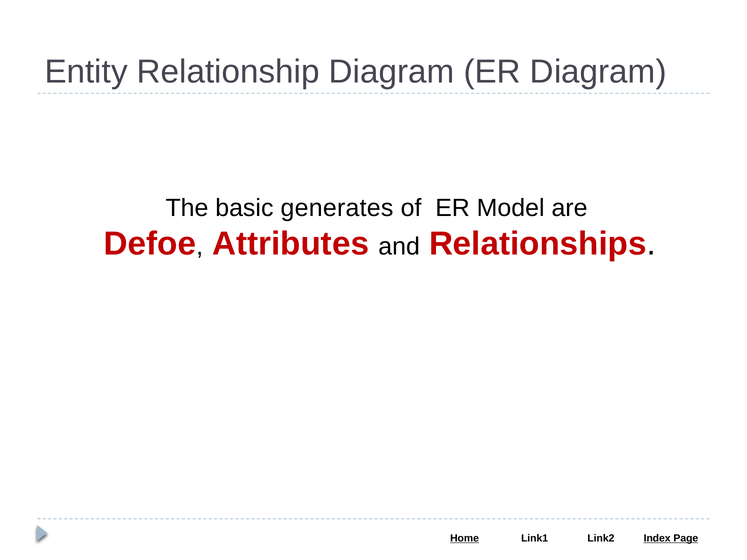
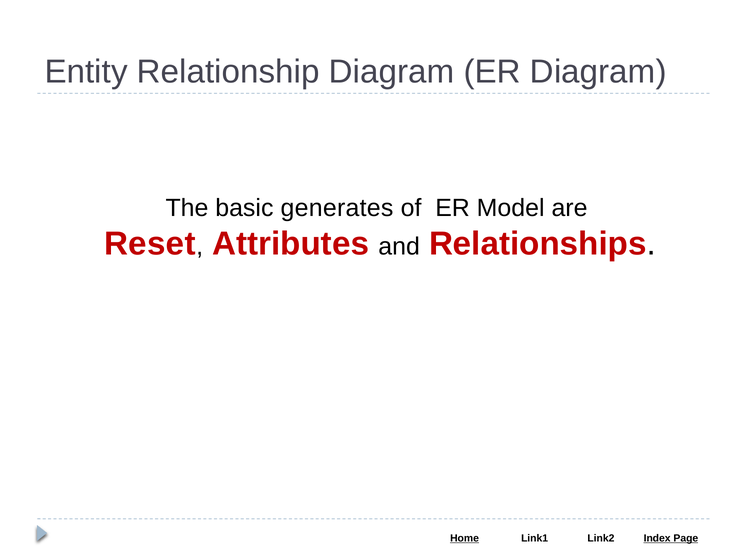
Defoe: Defoe -> Reset
